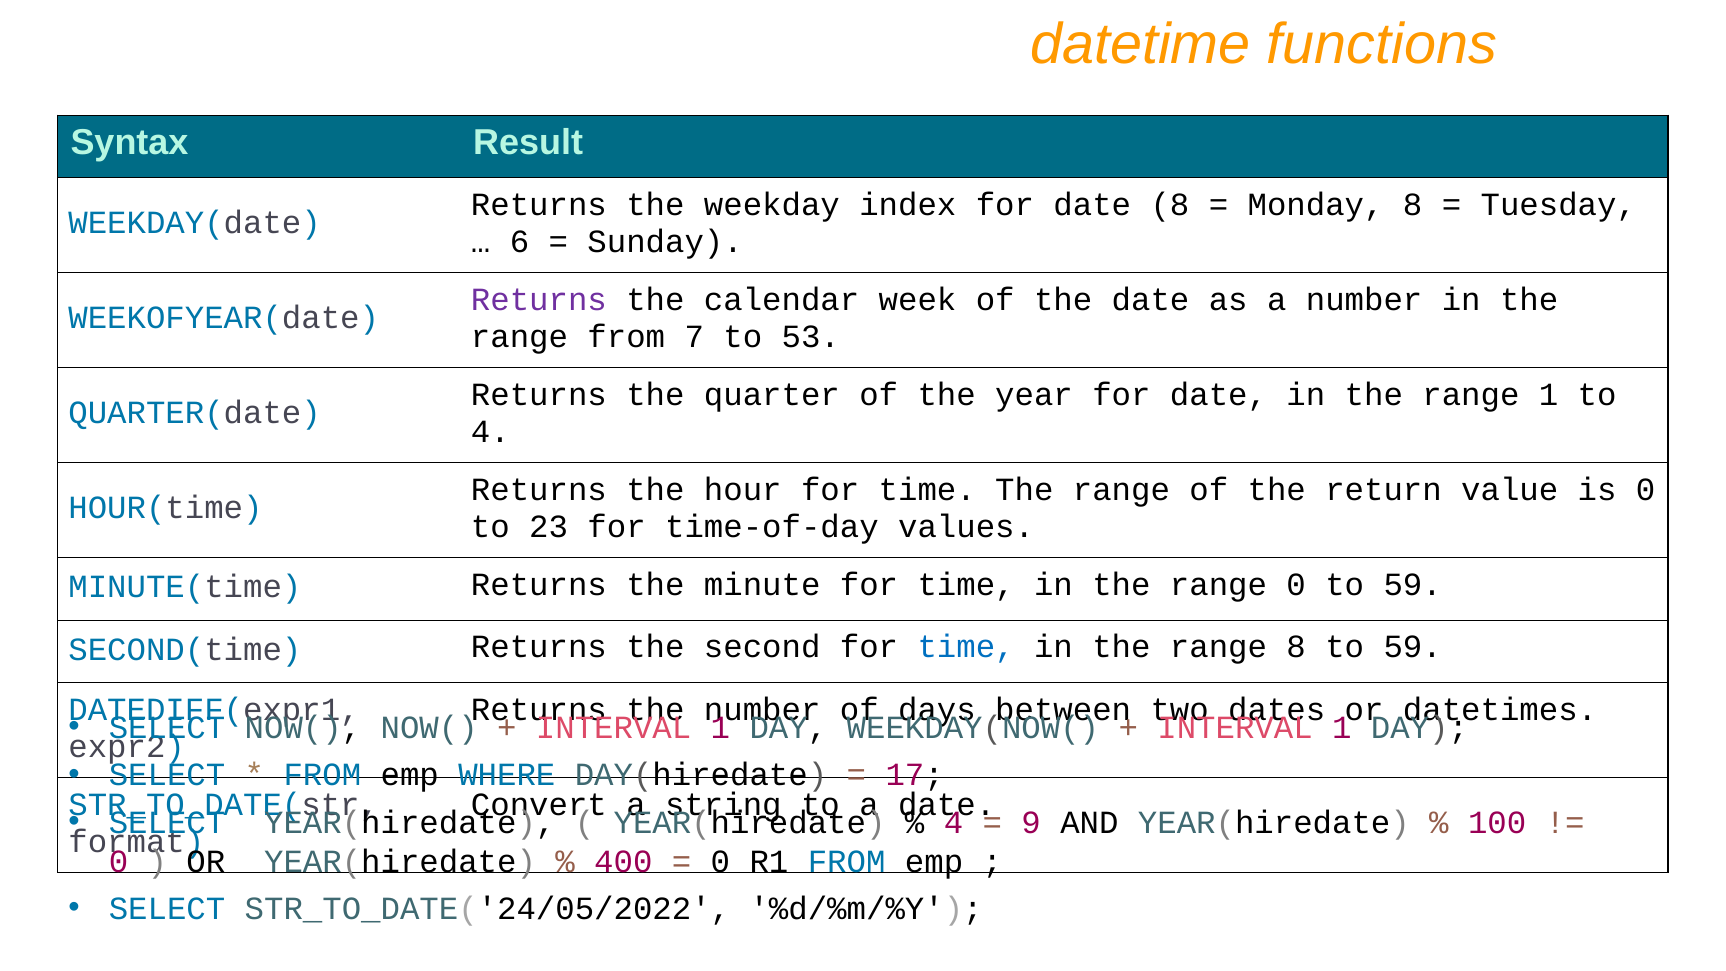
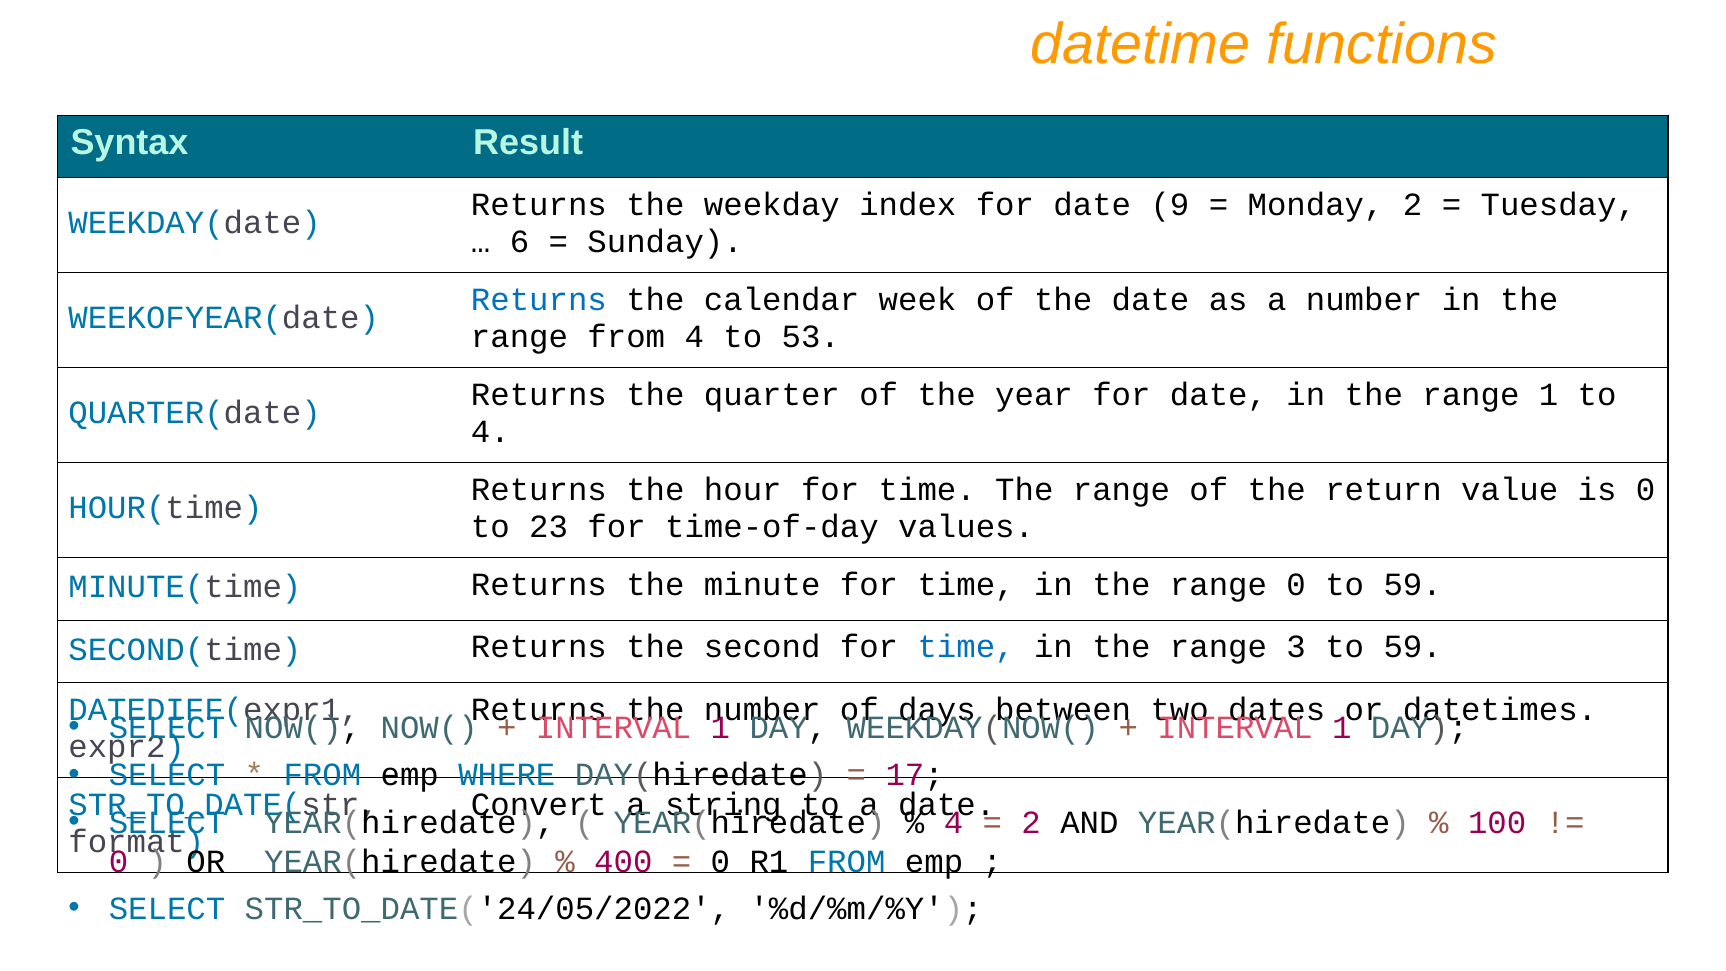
date 8: 8 -> 9
Monday 8: 8 -> 2
Returns at (539, 300) colour: purple -> blue
from 7: 7 -> 4
range 8: 8 -> 3
9 at (1031, 822): 9 -> 2
